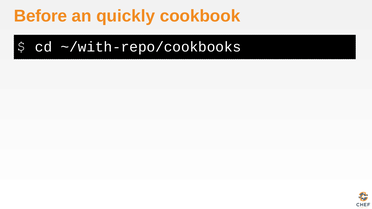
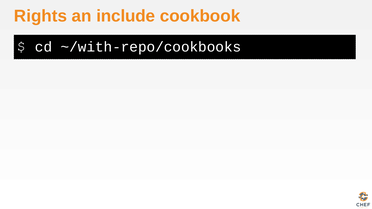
Before: Before -> Rights
quickly: quickly -> include
